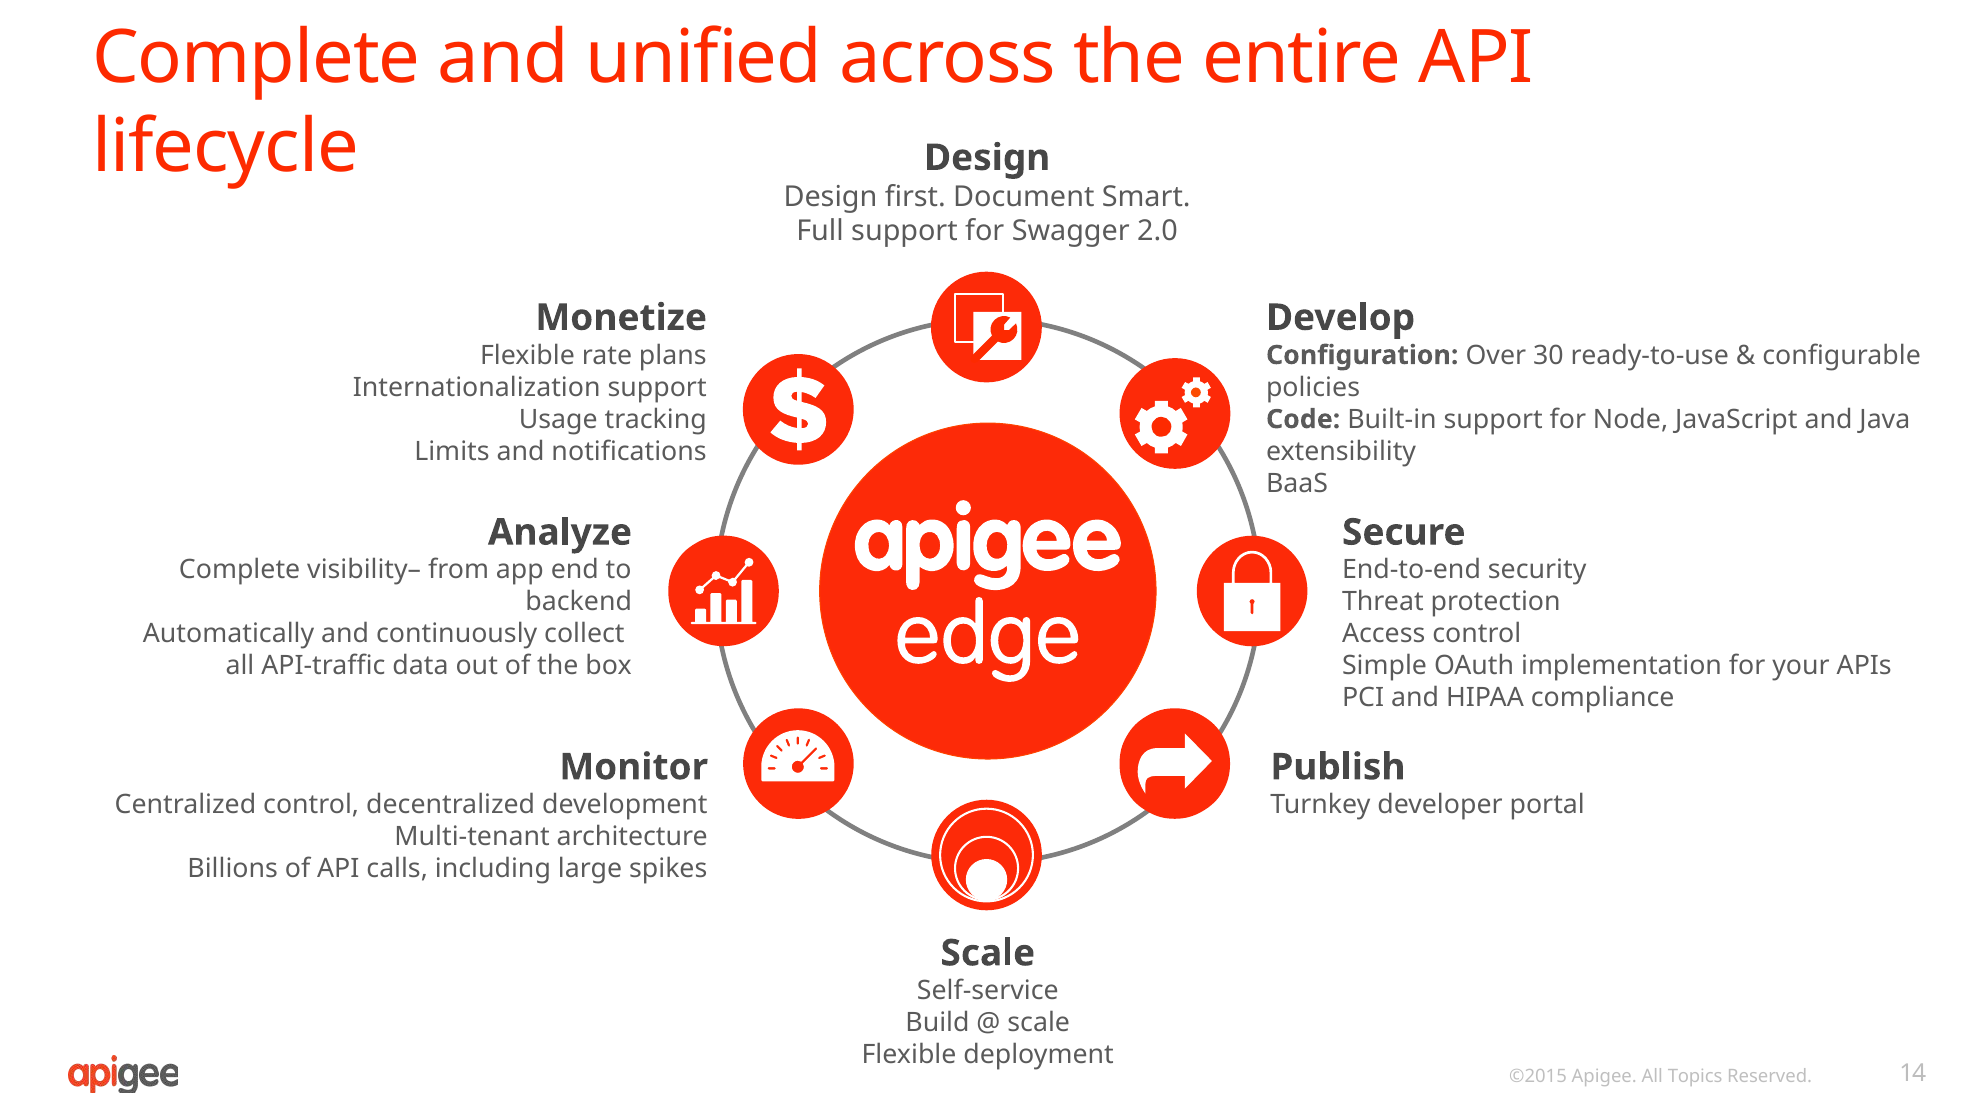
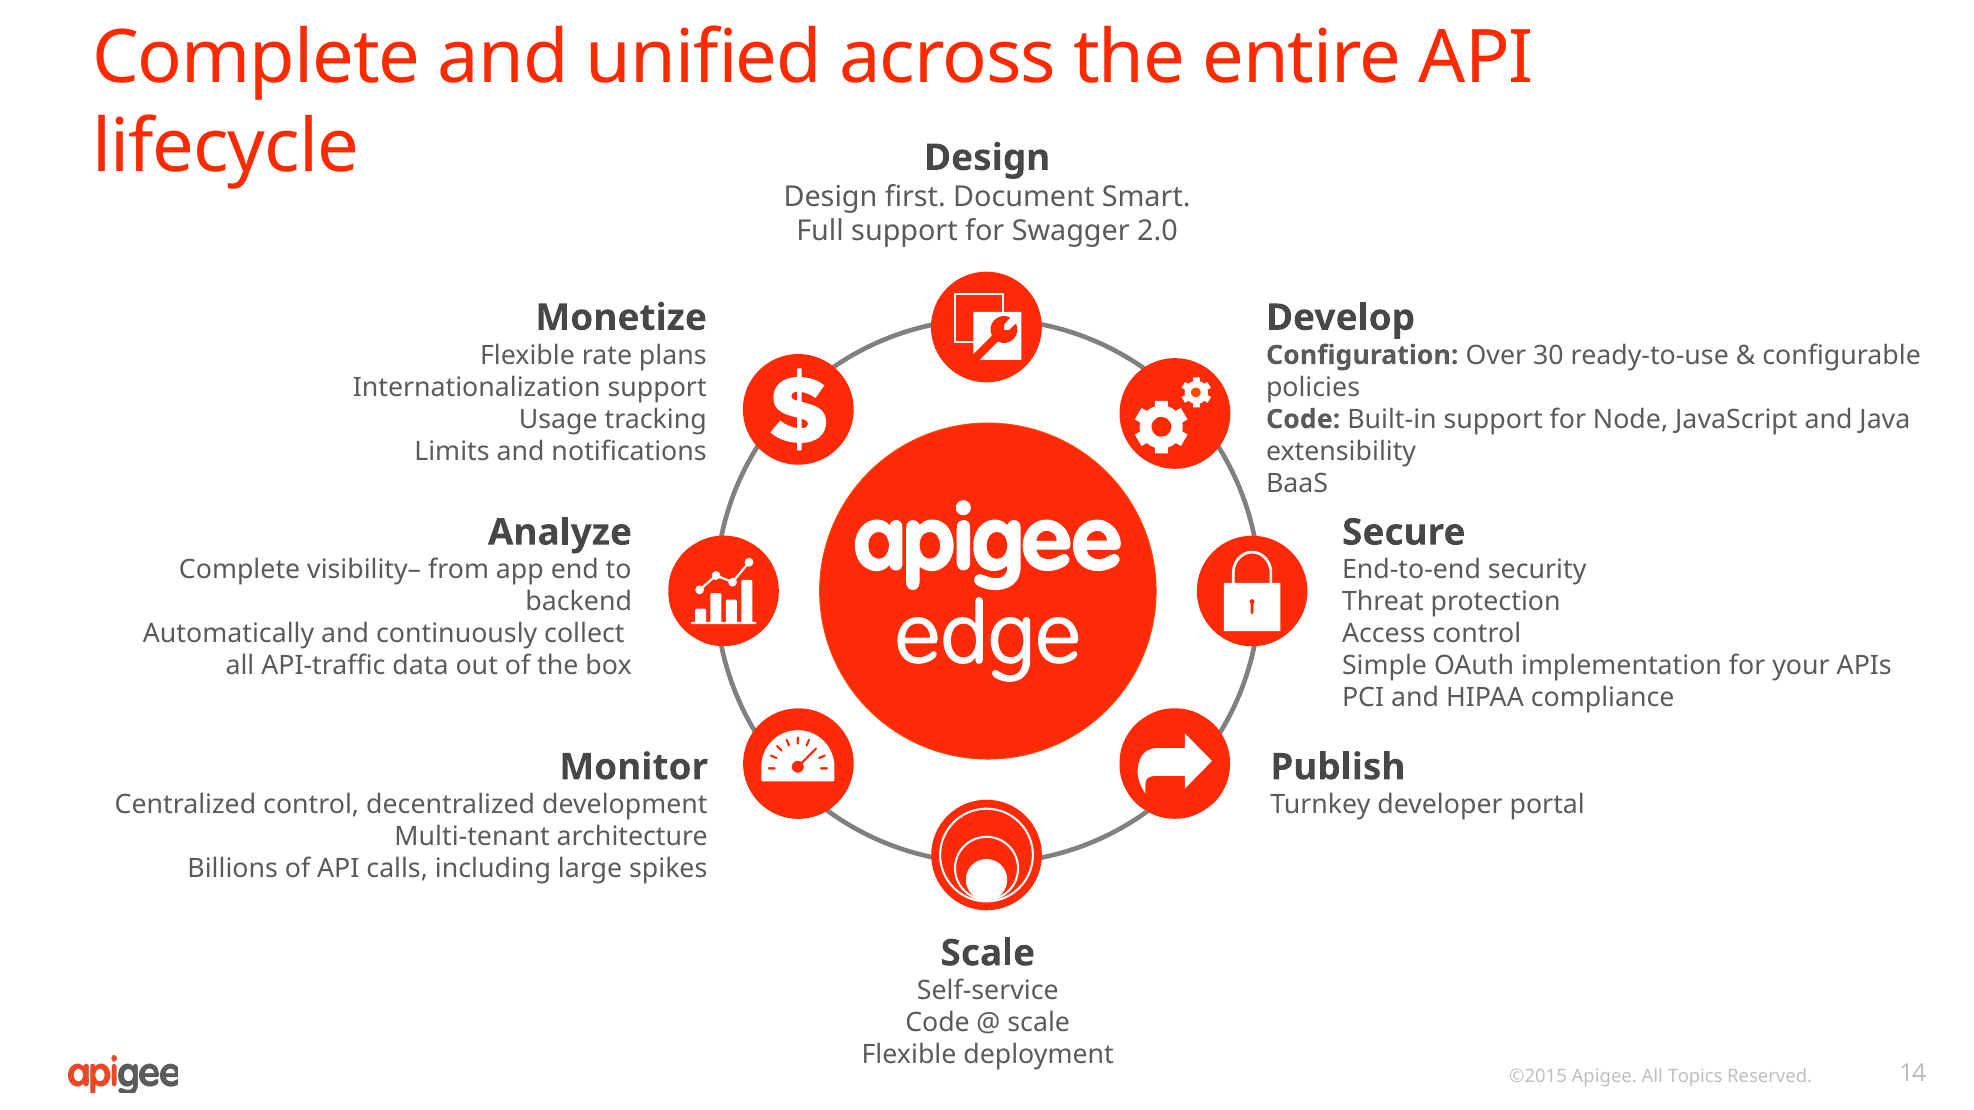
Build at (937, 1023): Build -> Code
